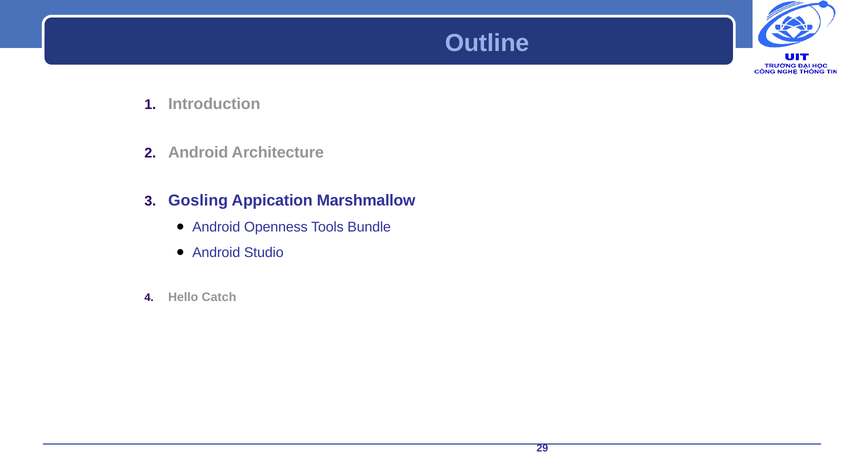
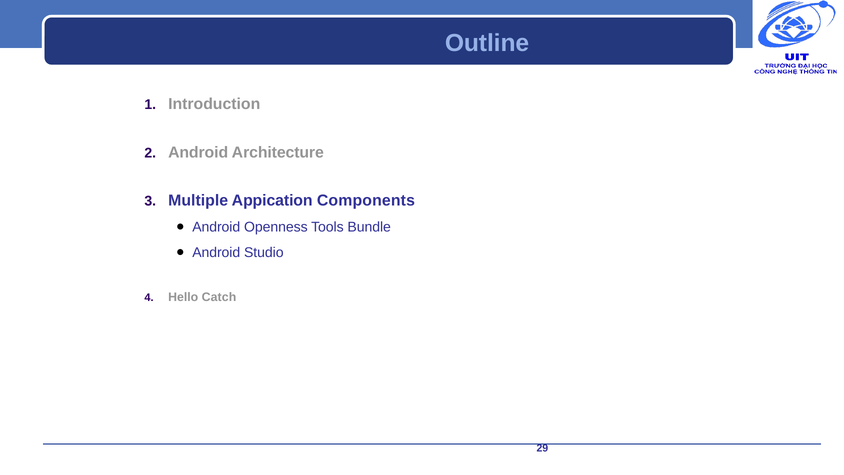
Gosling: Gosling -> Multiple
Marshmallow: Marshmallow -> Components
